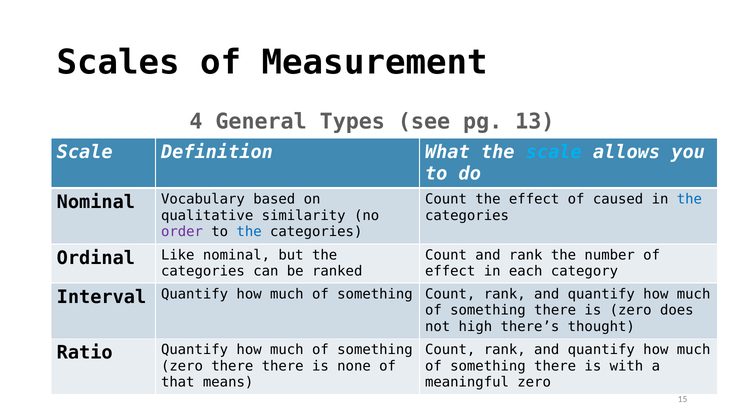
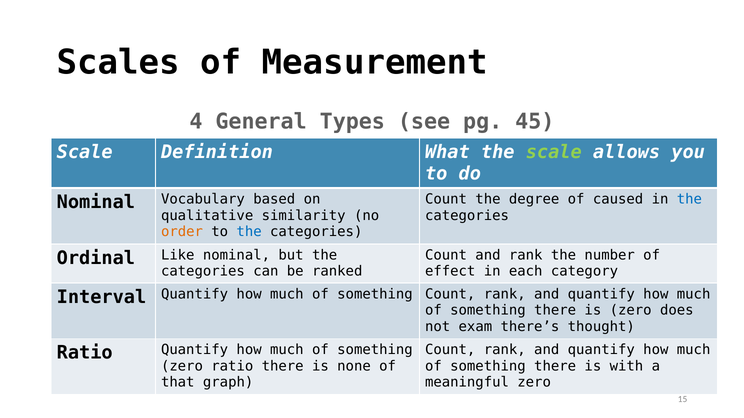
13: 13 -> 45
scale at (554, 152) colour: light blue -> light green
the effect: effect -> degree
order colour: purple -> orange
high: high -> exam
zero there: there -> ratio
means: means -> graph
